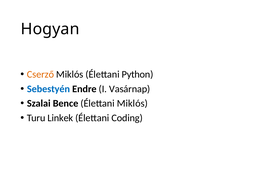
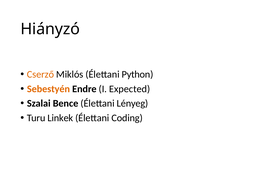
Hogyan: Hogyan -> Hiányzó
Sebestyén colour: blue -> orange
Vasárnap: Vasárnap -> Expected
Élettani Miklós: Miklós -> Lényeg
